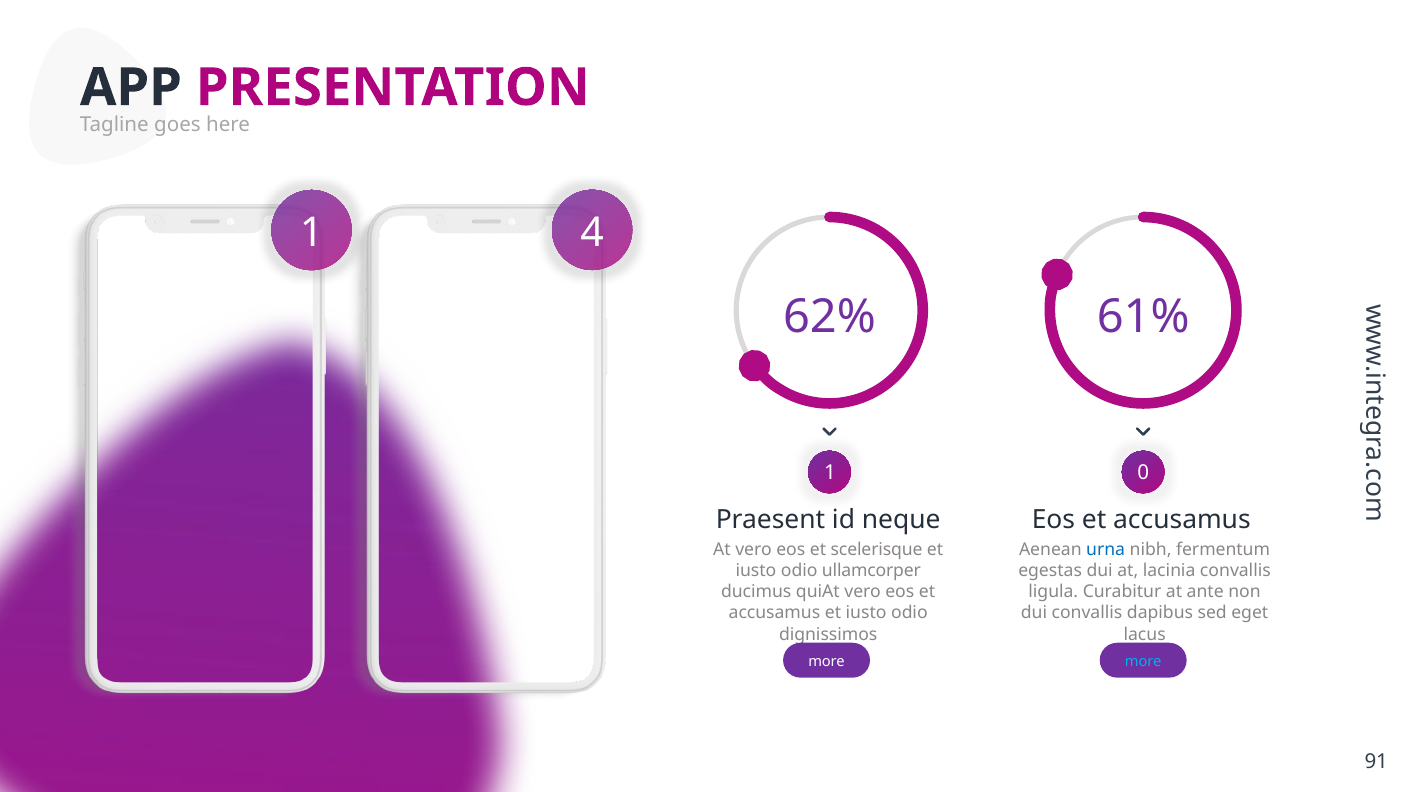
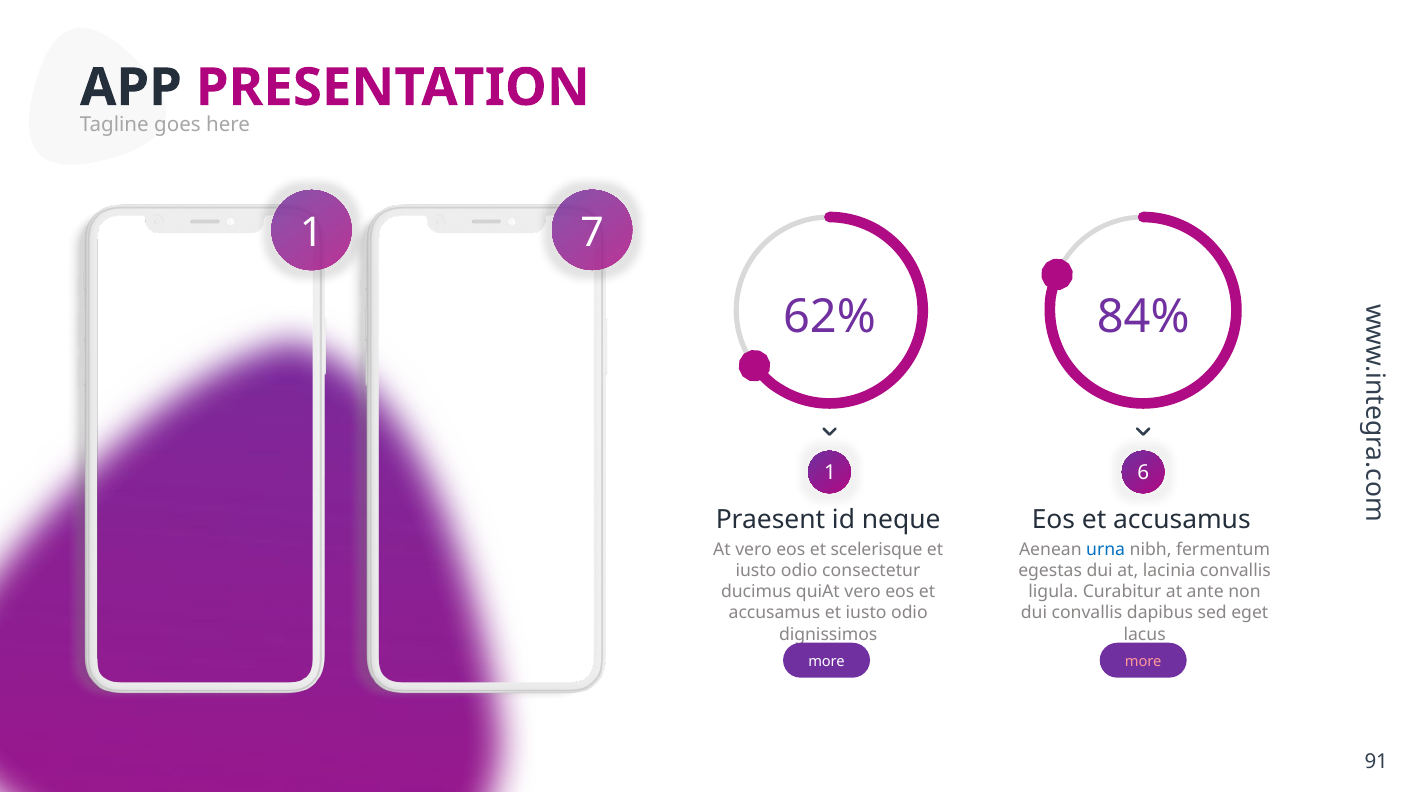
4: 4 -> 7
61%: 61% -> 84%
0: 0 -> 6
ullamcorper: ullamcorper -> consectetur
more at (1143, 662) colour: light blue -> pink
